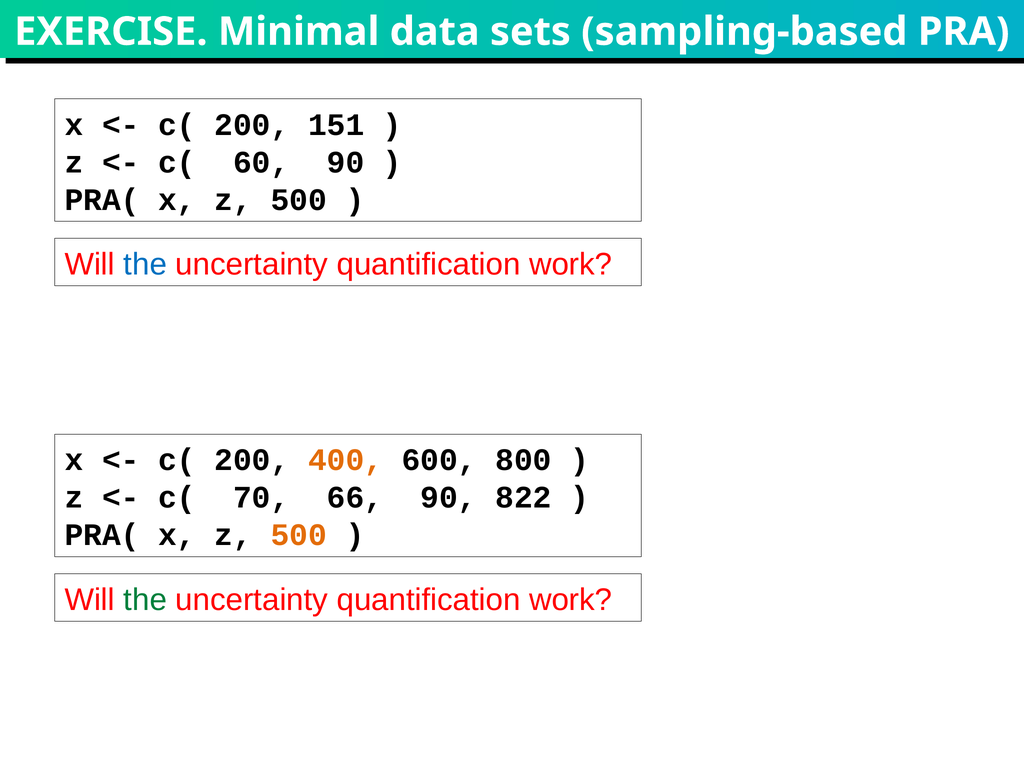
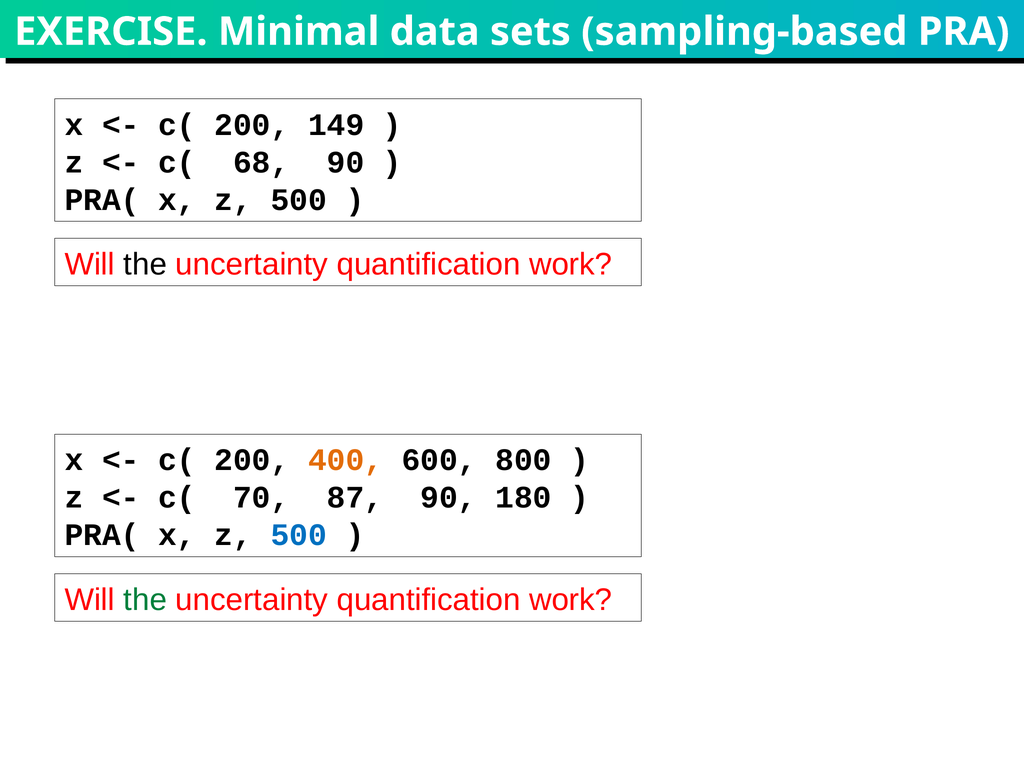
151: 151 -> 149
60: 60 -> 68
the at (145, 264) colour: blue -> black
66: 66 -> 87
822: 822 -> 180
500 at (299, 535) colour: orange -> blue
